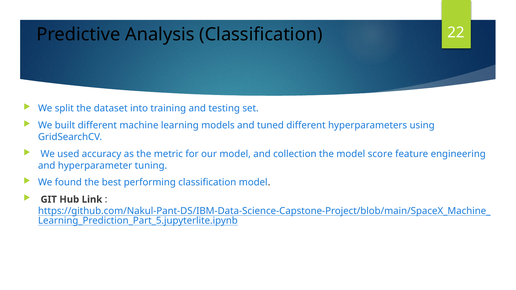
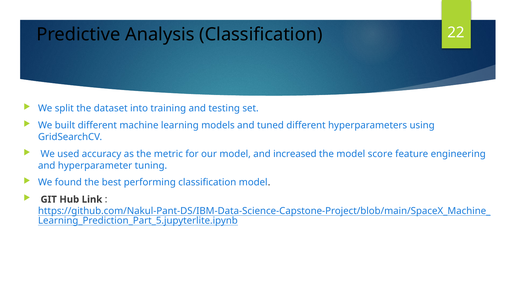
collection: collection -> increased
